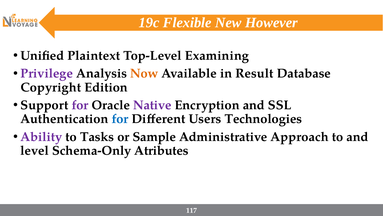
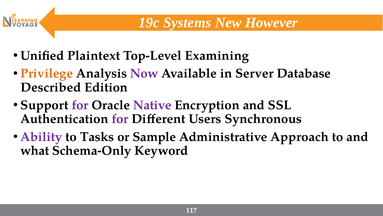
Flexible: Flexible -> Systems
Privilege colour: purple -> orange
Now colour: orange -> purple
Result: Result -> Server
Copyright: Copyright -> Described
for at (120, 119) colour: blue -> purple
Technologies: Technologies -> Synchronous
level: level -> what
Atributes: Atributes -> Keyword
